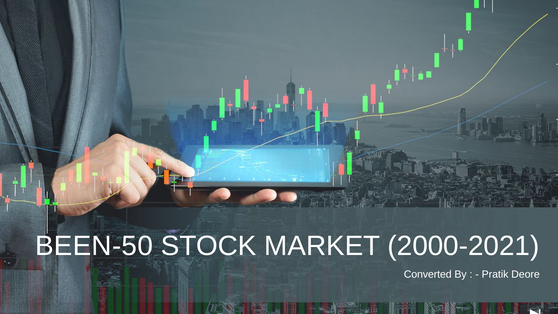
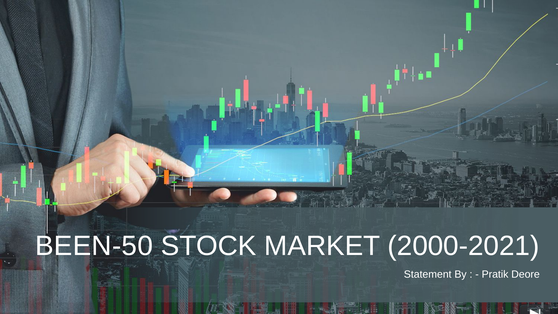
Converted: Converted -> Statement
